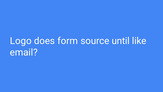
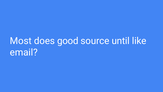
Logo: Logo -> Most
form: form -> good
